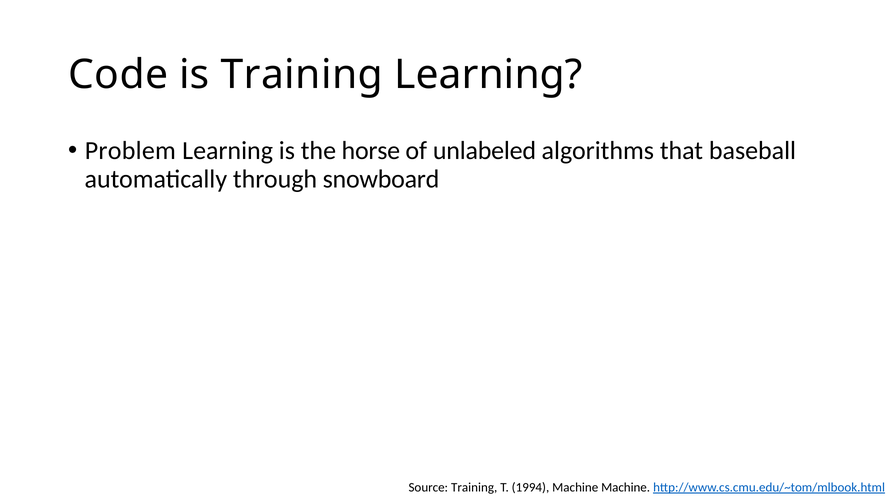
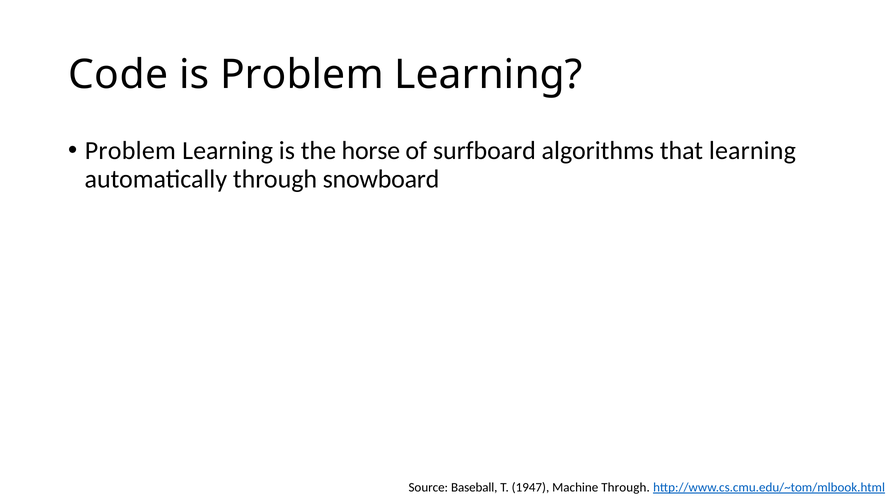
is Training: Training -> Problem
unlabeled: unlabeled -> surfboard
that baseball: baseball -> learning
Source Training: Training -> Baseball
1994: 1994 -> 1947
Machine Machine: Machine -> Through
